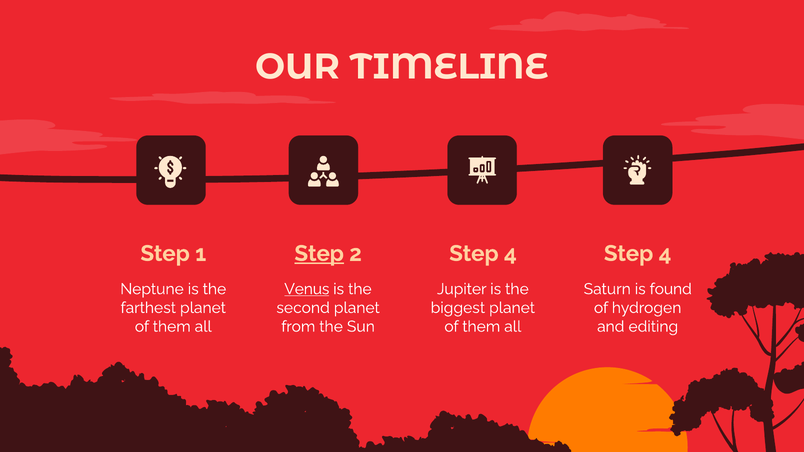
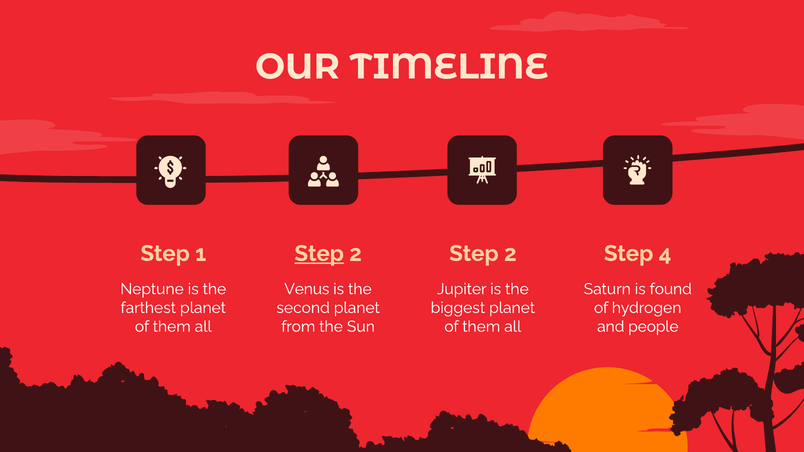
4 at (510, 254): 4 -> 2
Venus underline: present -> none
editing: editing -> people
